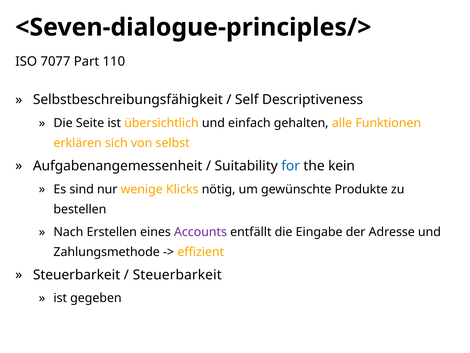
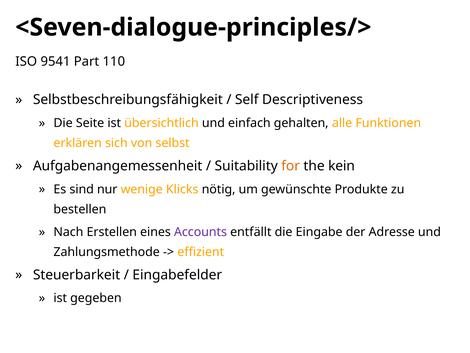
7077: 7077 -> 9541
for colour: blue -> orange
Steuerbarkeit at (177, 274): Steuerbarkeit -> Eingabefelder
